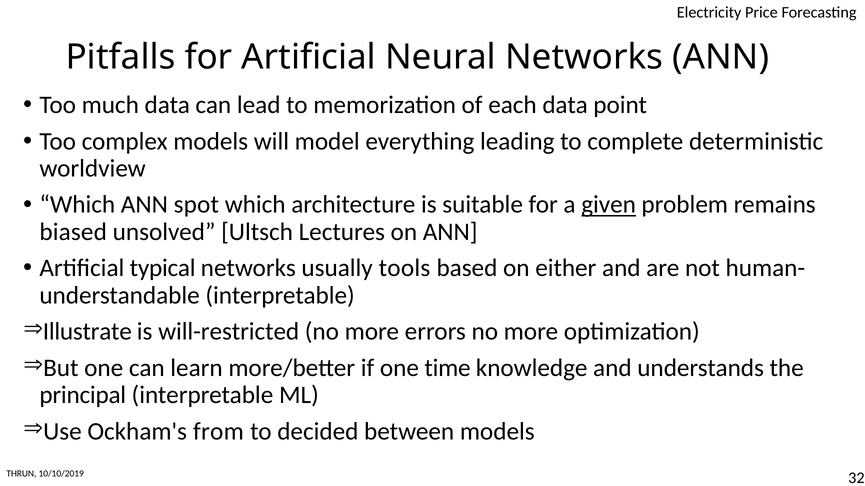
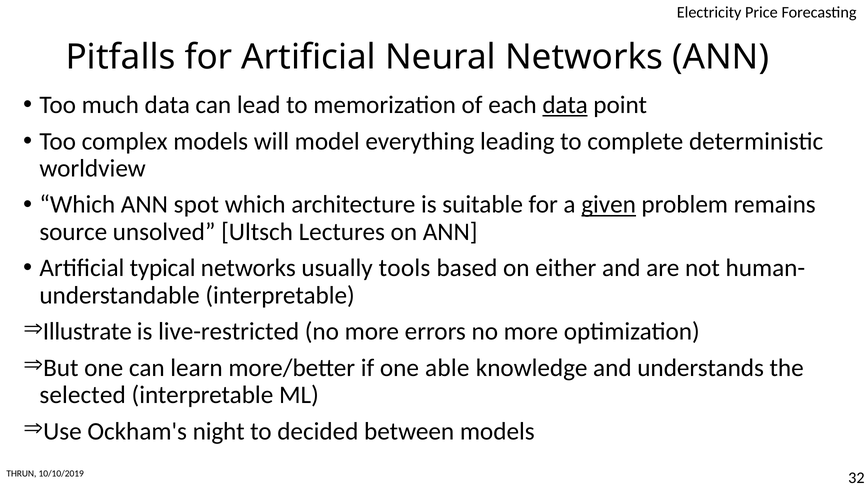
data at (565, 105) underline: none -> present
biased: biased -> source
will-restricted: will-restricted -> live-restricted
time: time -> able
principal: principal -> selected
from: from -> night
